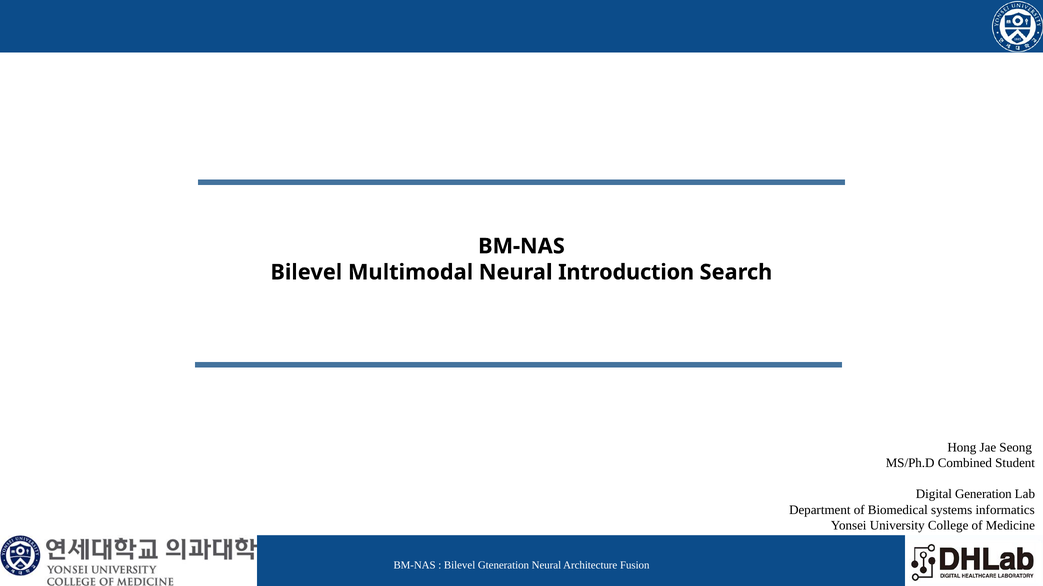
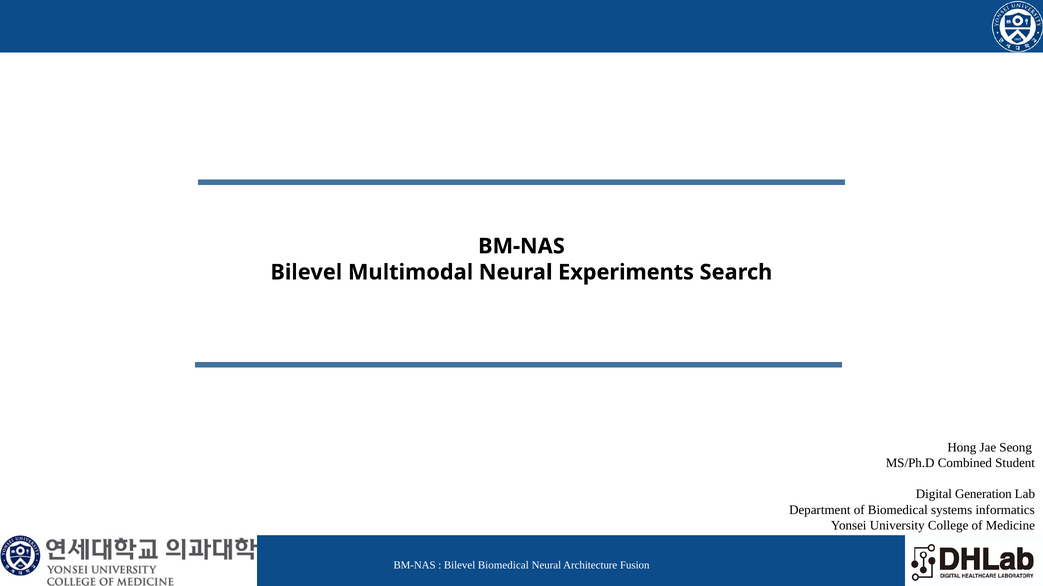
Introduction: Introduction -> Experiments
Bilevel Gteneration: Gteneration -> Biomedical
